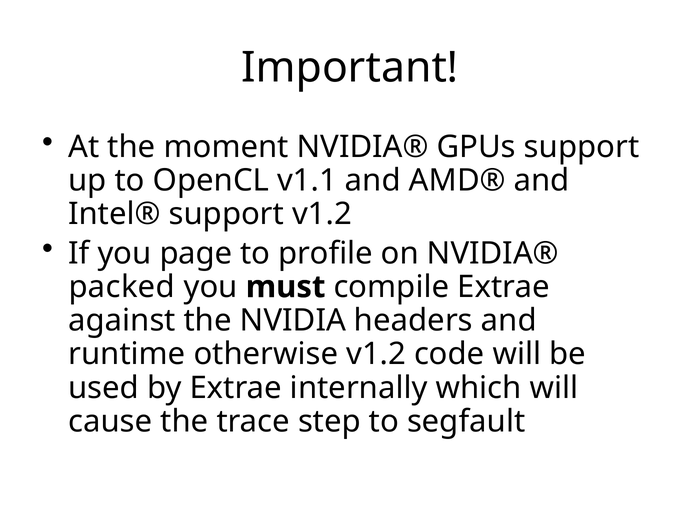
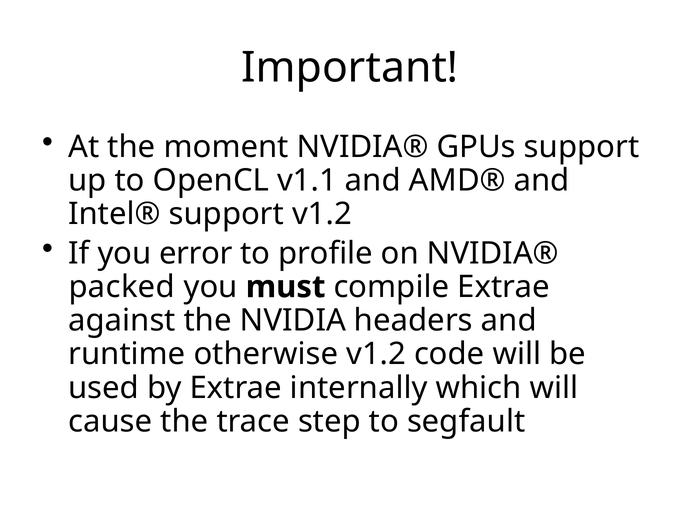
page: page -> error
